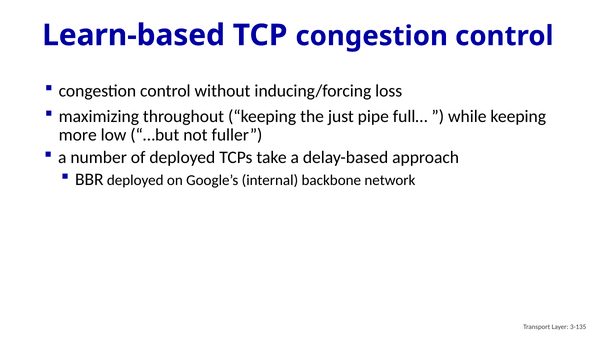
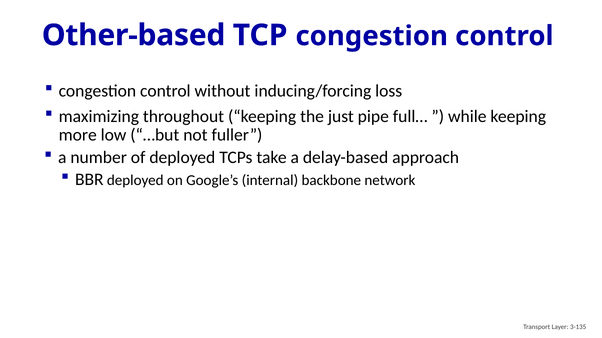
Learn-based: Learn-based -> Other-based
